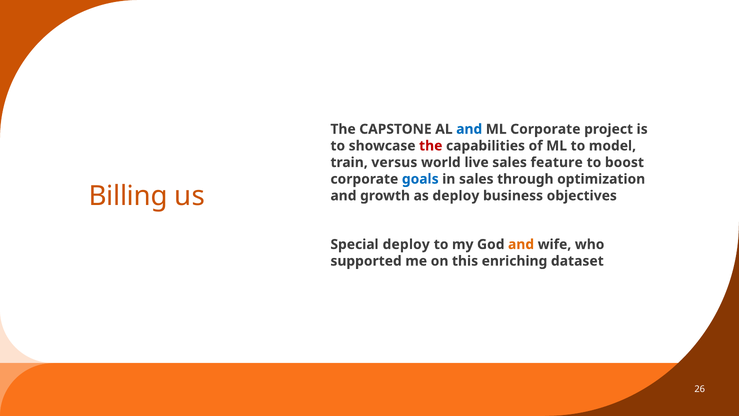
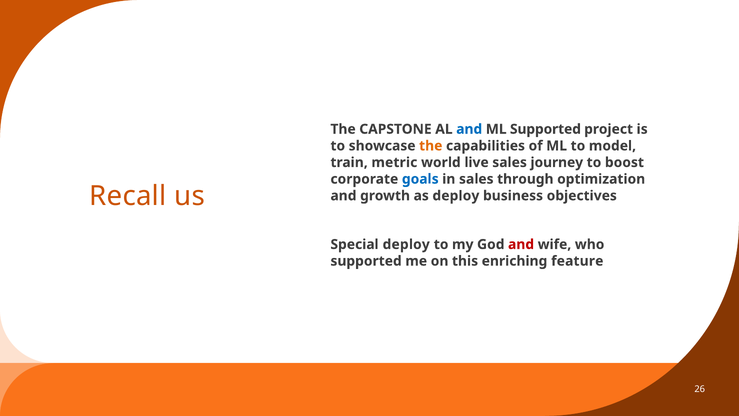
ML Corporate: Corporate -> Supported
the at (431, 146) colour: red -> orange
versus: versus -> metric
feature: feature -> journey
Billing: Billing -> Recall
and at (521, 244) colour: orange -> red
dataset: dataset -> feature
